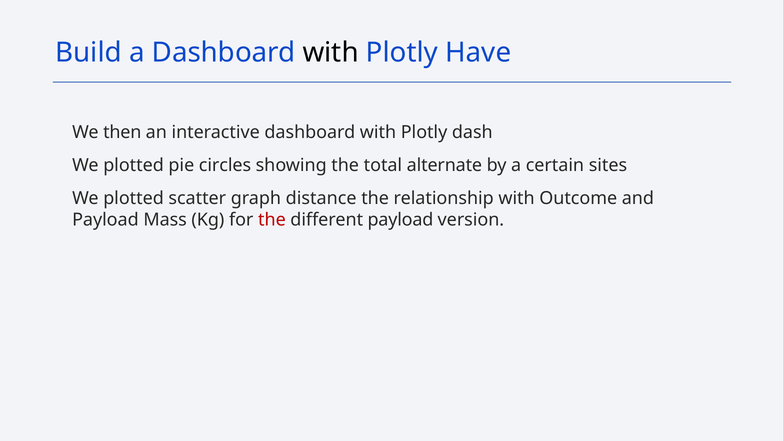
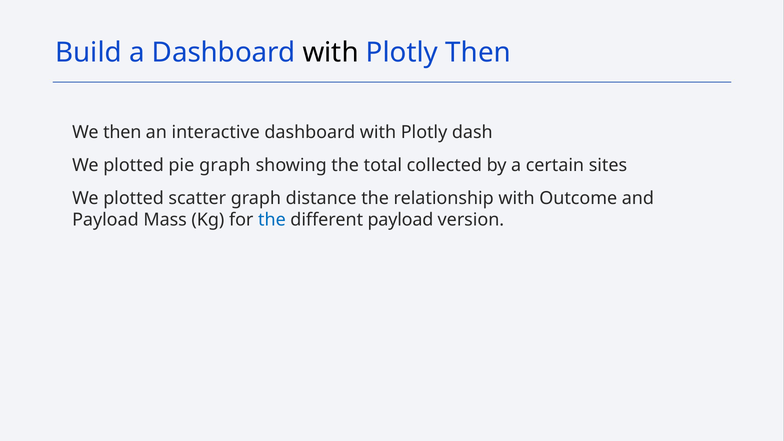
Plotly Have: Have -> Then
pie circles: circles -> graph
alternate: alternate -> collected
the at (272, 220) colour: red -> blue
